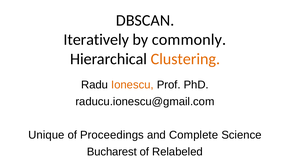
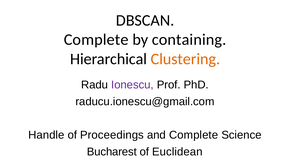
Iteratively at (96, 40): Iteratively -> Complete
commonly: commonly -> containing
Ionescu colour: orange -> purple
Unique: Unique -> Handle
Relabeled: Relabeled -> Euclidean
